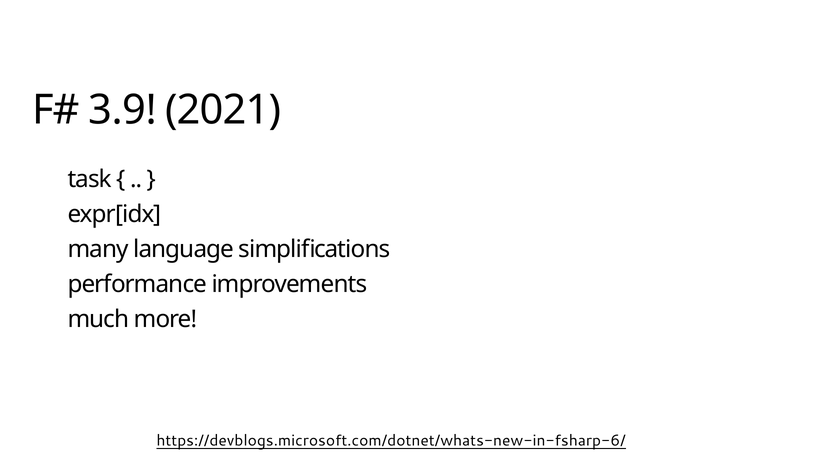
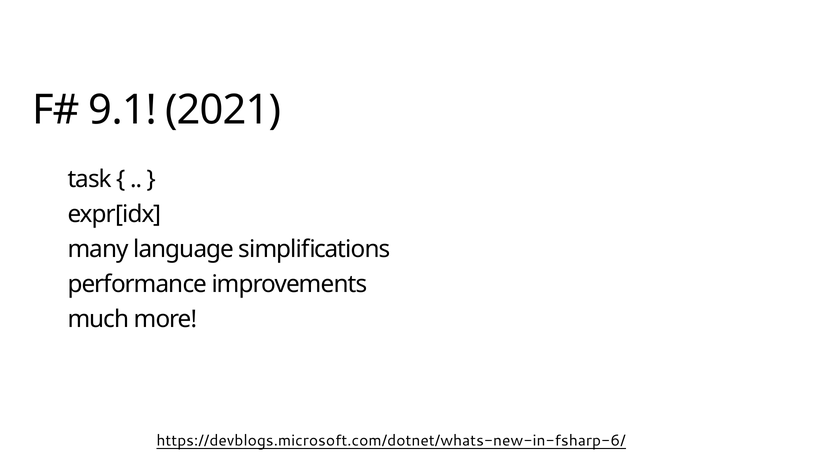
3.9: 3.9 -> 9.1
